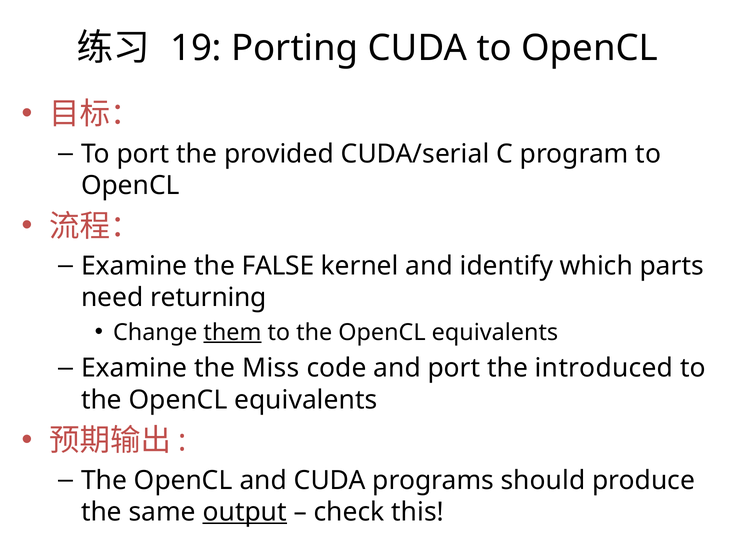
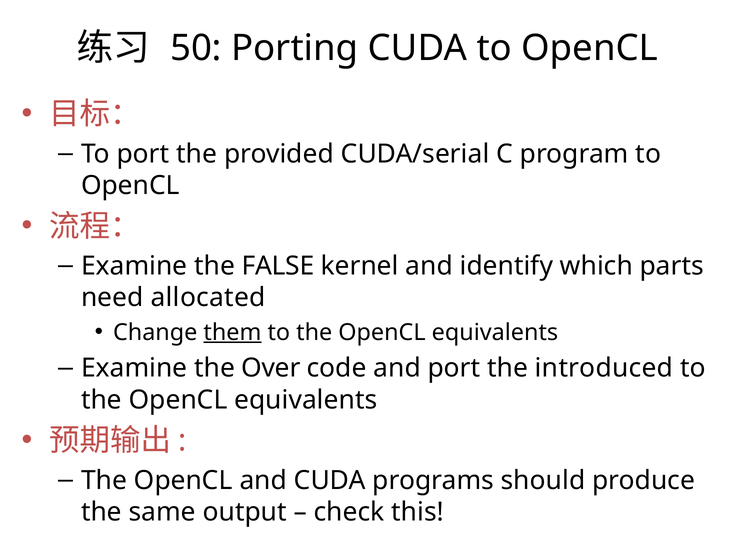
19: 19 -> 50
returning: returning -> allocated
Miss: Miss -> Over
output underline: present -> none
